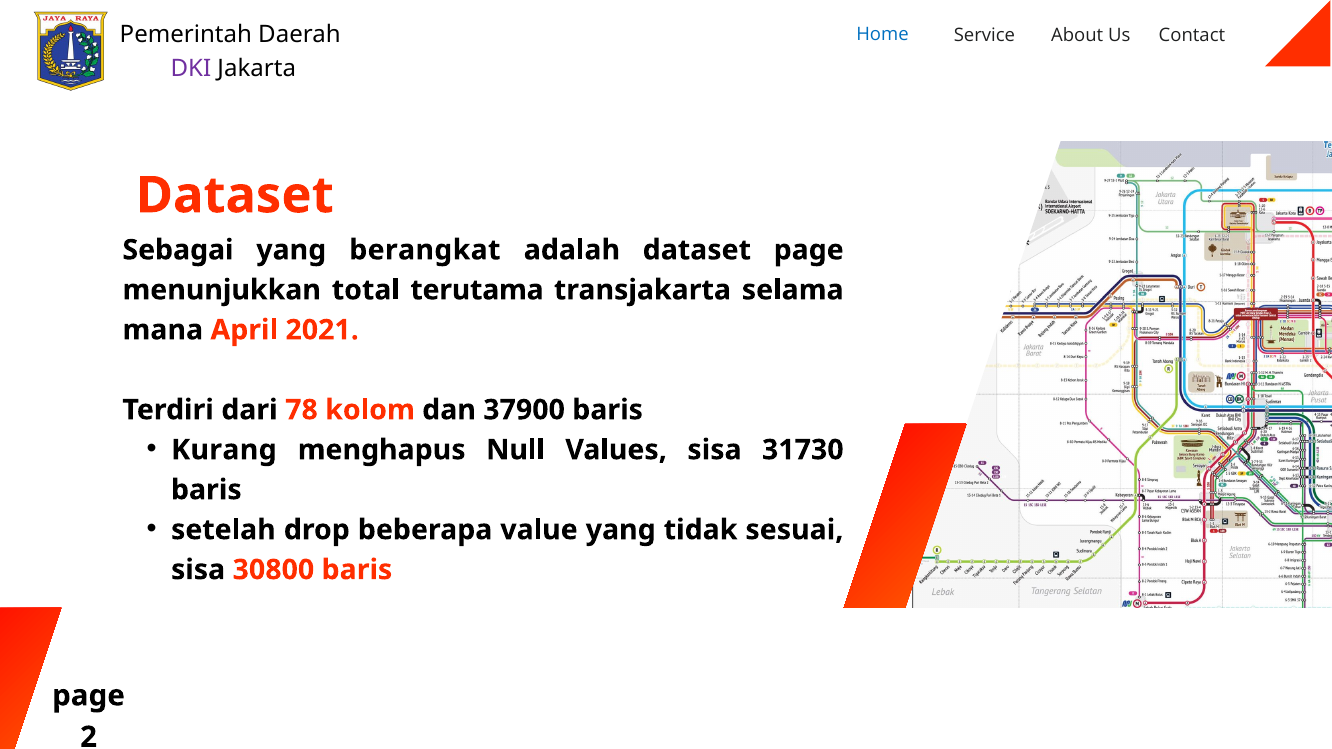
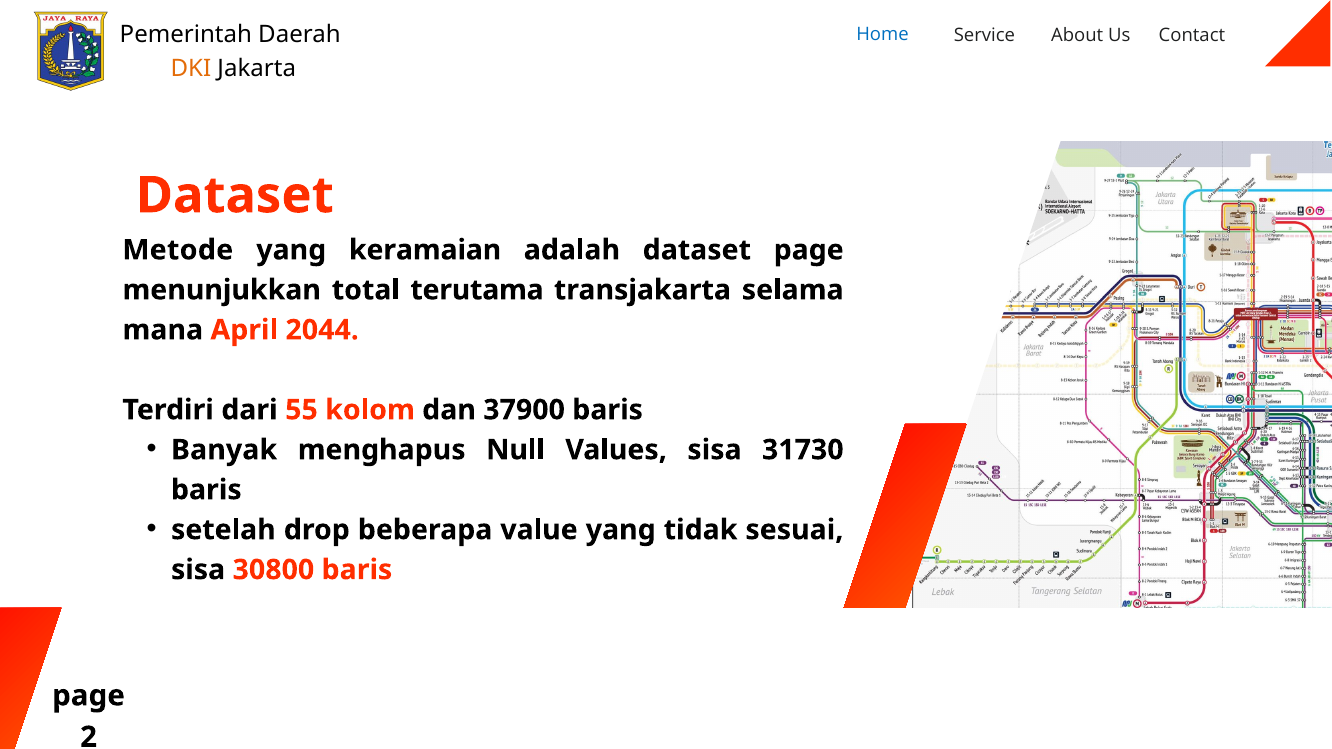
DKI colour: purple -> orange
Sebagai: Sebagai -> Metode
berangkat: berangkat -> keramaian
2021: 2021 -> 2044
78: 78 -> 55
Kurang: Kurang -> Banyak
